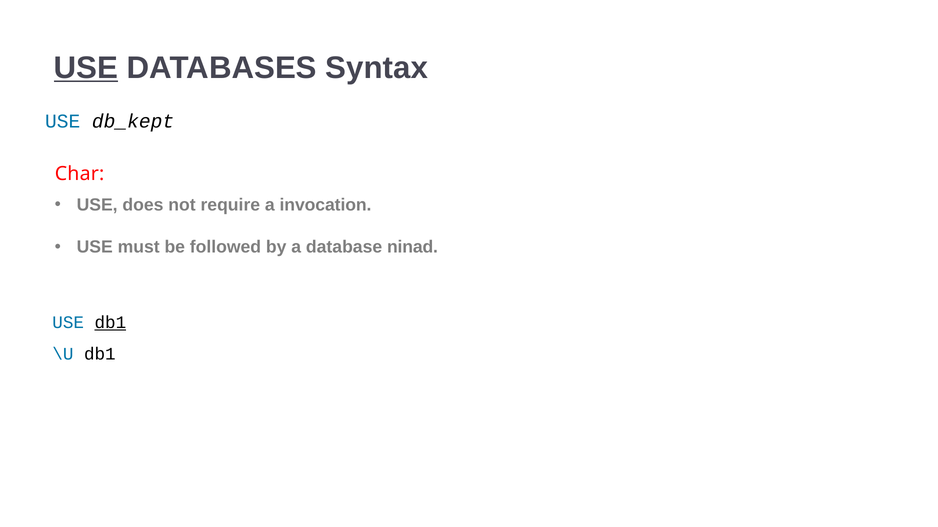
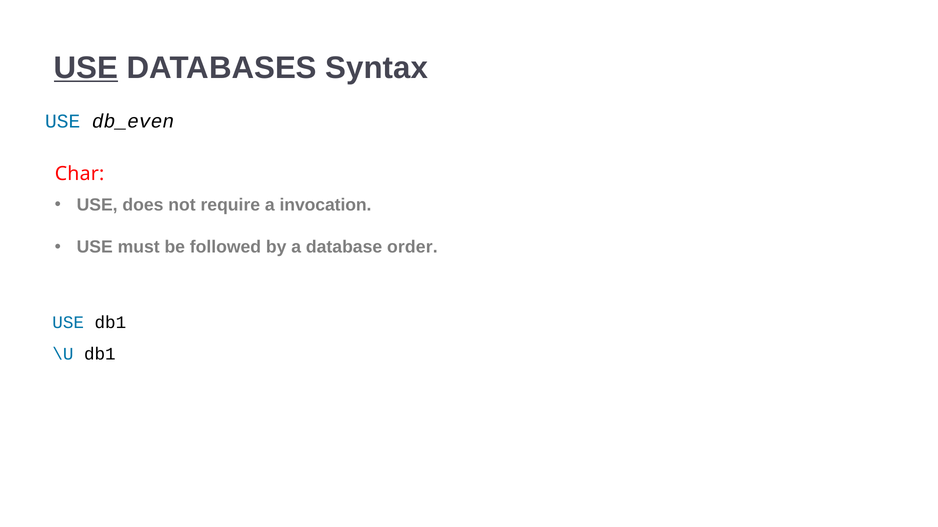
db_kept: db_kept -> db_even
ninad: ninad -> order
db1 at (110, 323) underline: present -> none
